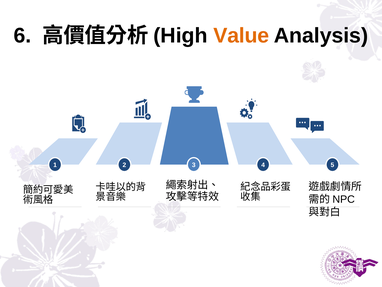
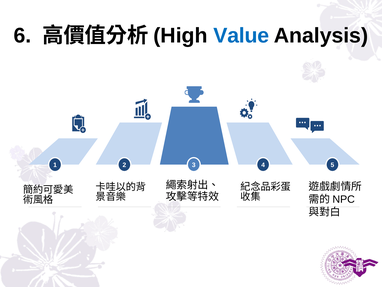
Value colour: orange -> blue
